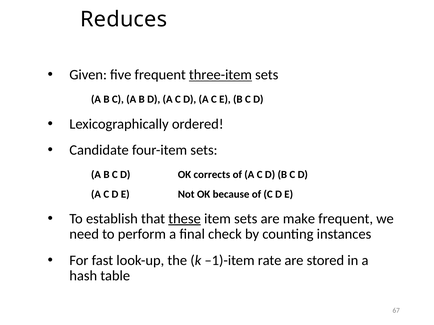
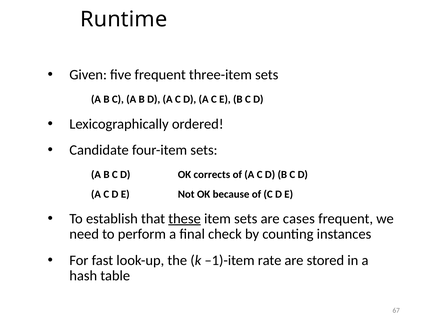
Reduces: Reduces -> Runtime
three-item underline: present -> none
make: make -> cases
